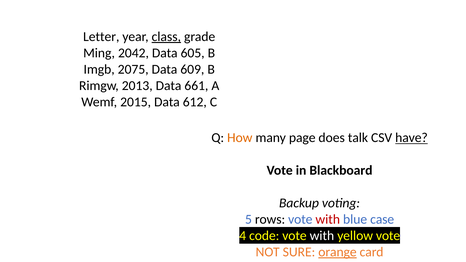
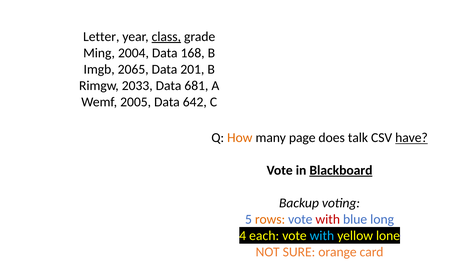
2042: 2042 -> 2004
605: 605 -> 168
2075: 2075 -> 2065
609: 609 -> 201
2013: 2013 -> 2033
661: 661 -> 681
2015: 2015 -> 2005
612: 612 -> 642
Blackboard underline: none -> present
rows colour: black -> orange
case: case -> long
code: code -> each
with at (322, 236) colour: white -> light blue
yellow vote: vote -> lone
orange underline: present -> none
